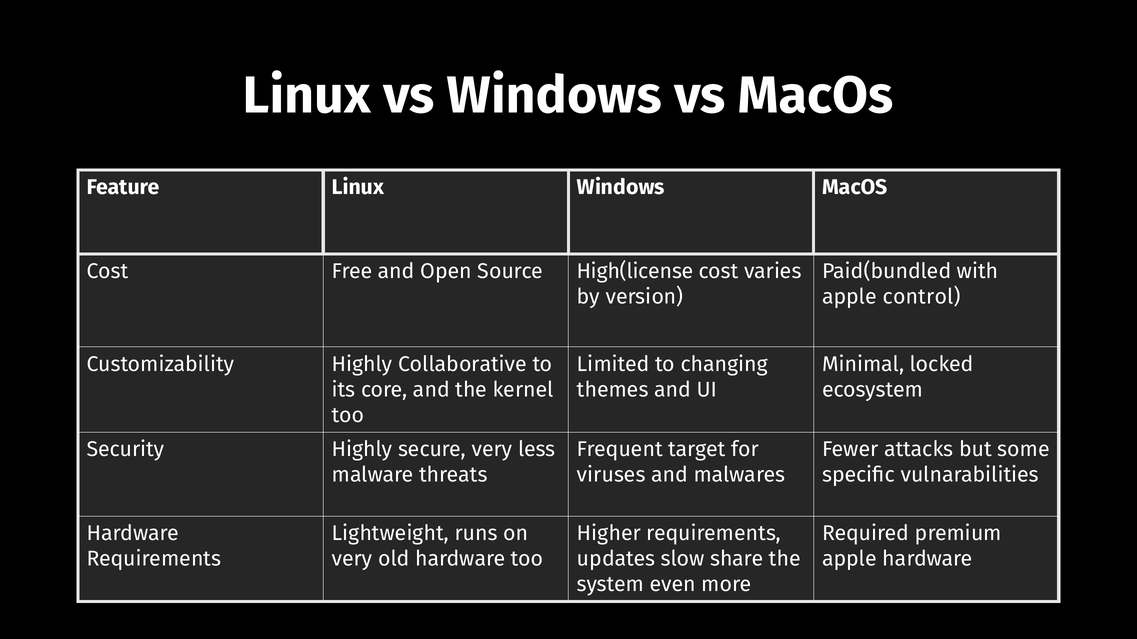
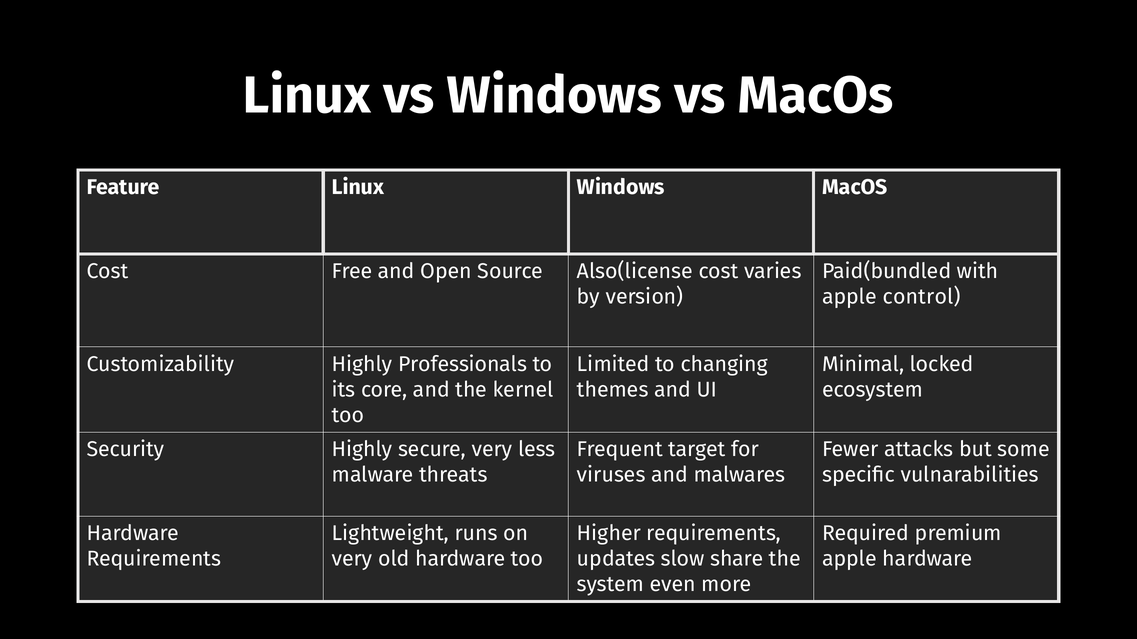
High(license: High(license -> Also(license
Collaborative: Collaborative -> Professionals
